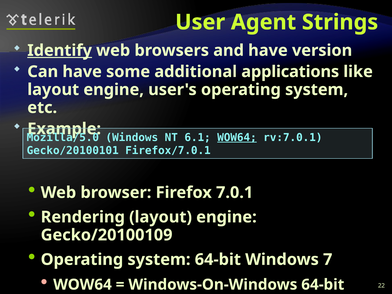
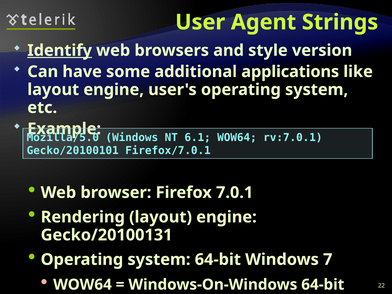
and have: have -> style
WOW64 at (237, 137) underline: present -> none
Gecko/20100109: Gecko/20100109 -> Gecko/20100131
